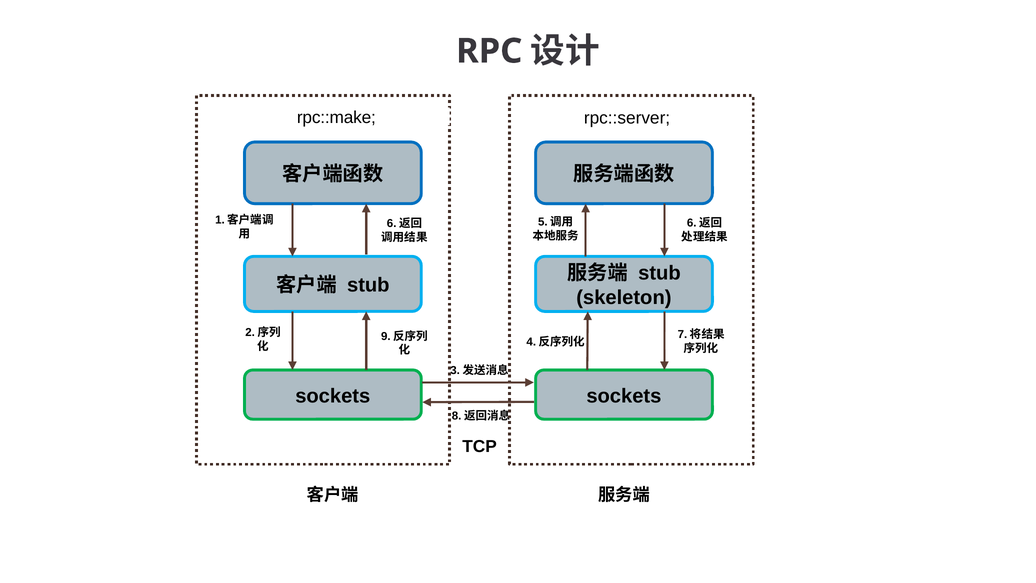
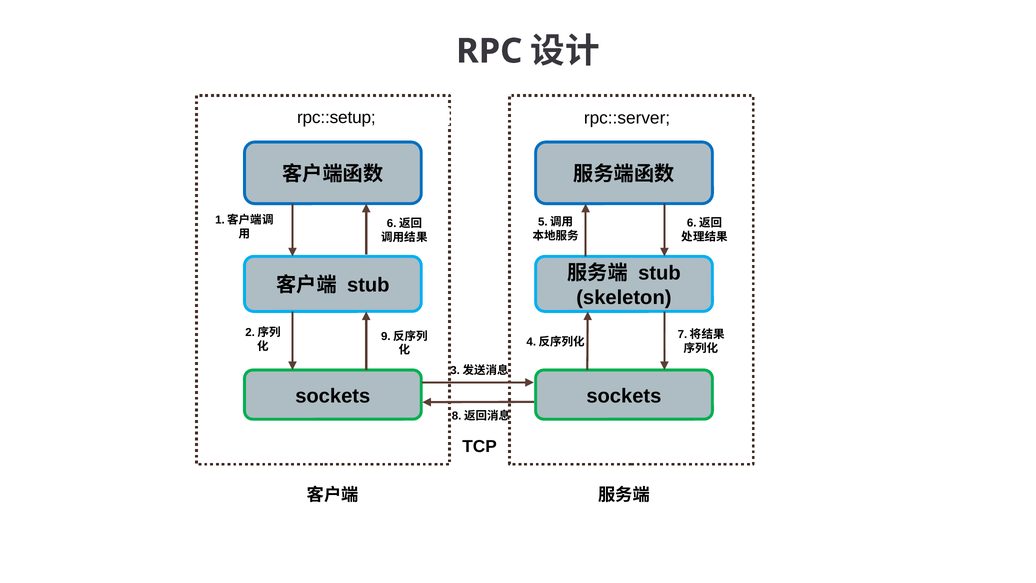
rpc::make: rpc::make -> rpc::setup
